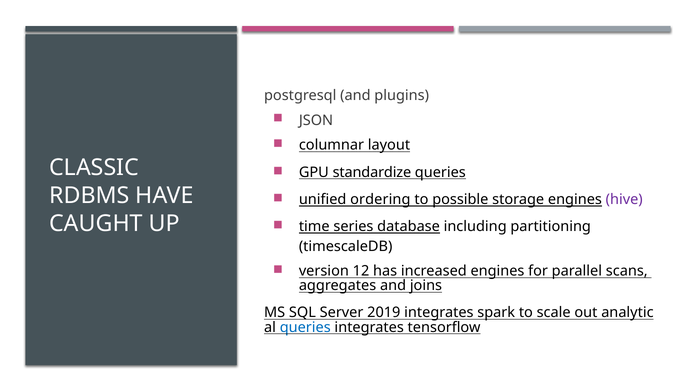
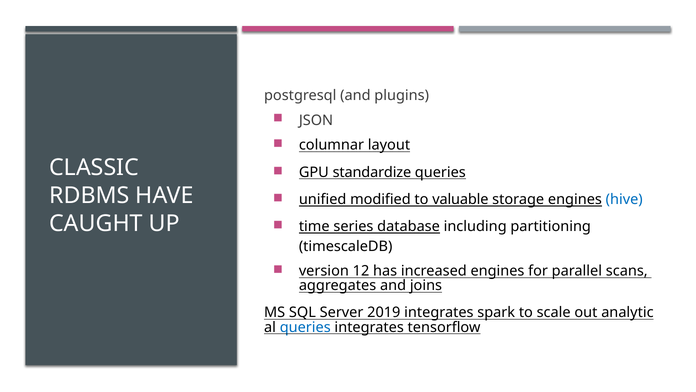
ordering: ordering -> modified
possible: possible -> valuable
hive colour: purple -> blue
